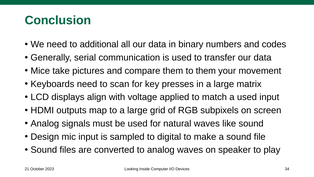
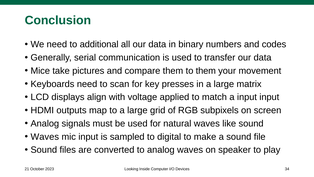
a used: used -> input
Design at (45, 136): Design -> Waves
